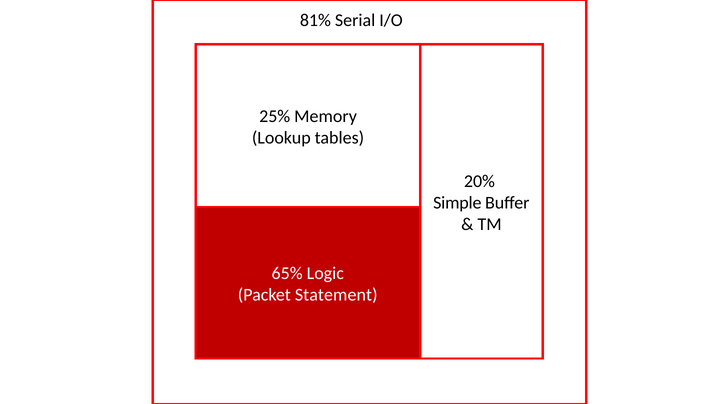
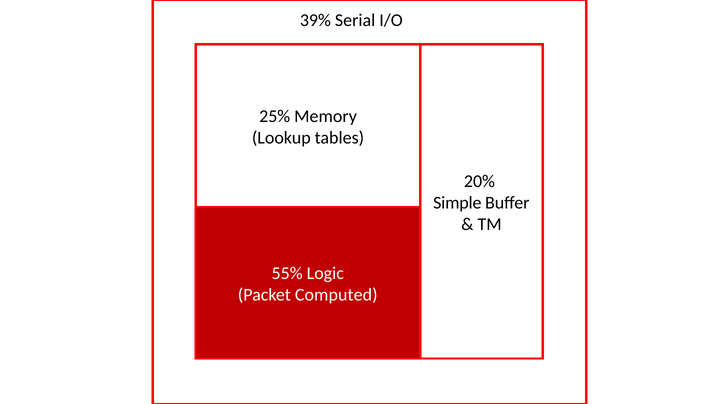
81%: 81% -> 39%
65%: 65% -> 55%
Statement: Statement -> Computed
